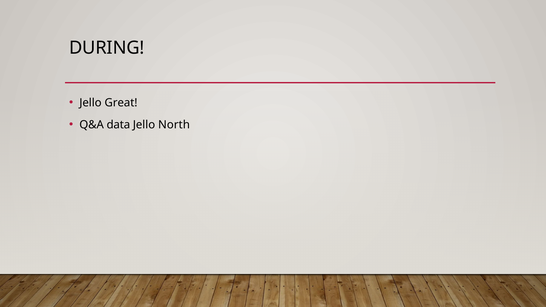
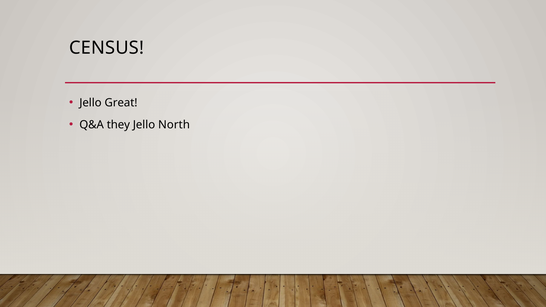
DURING: DURING -> CENSUS
data: data -> they
